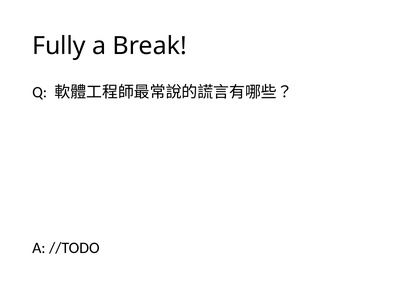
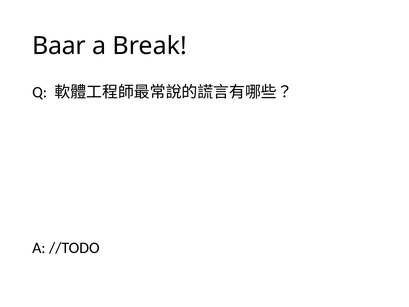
Fully: Fully -> Baar
